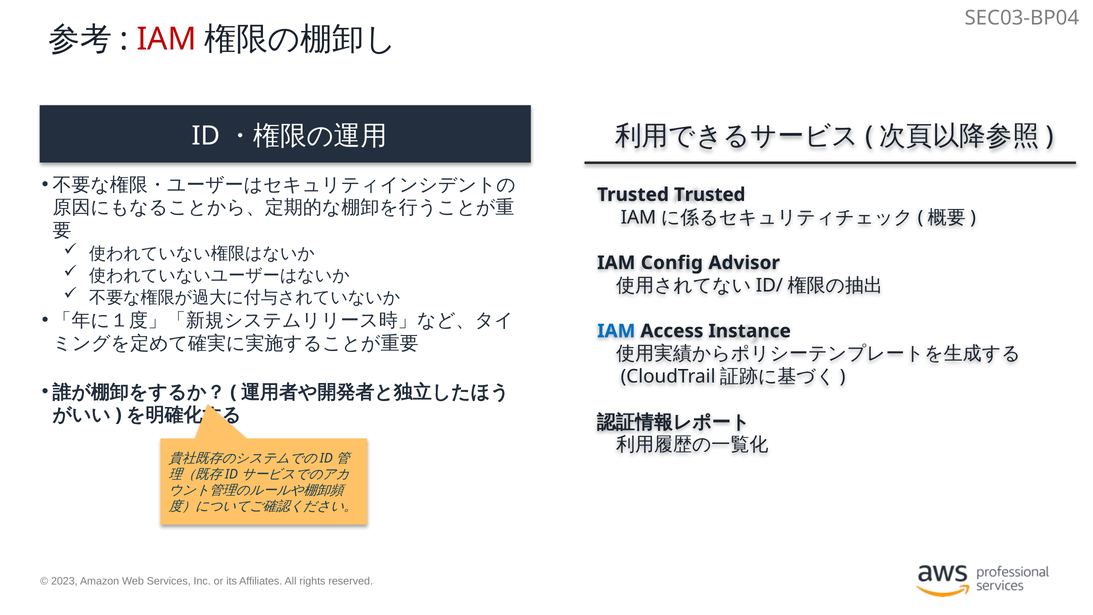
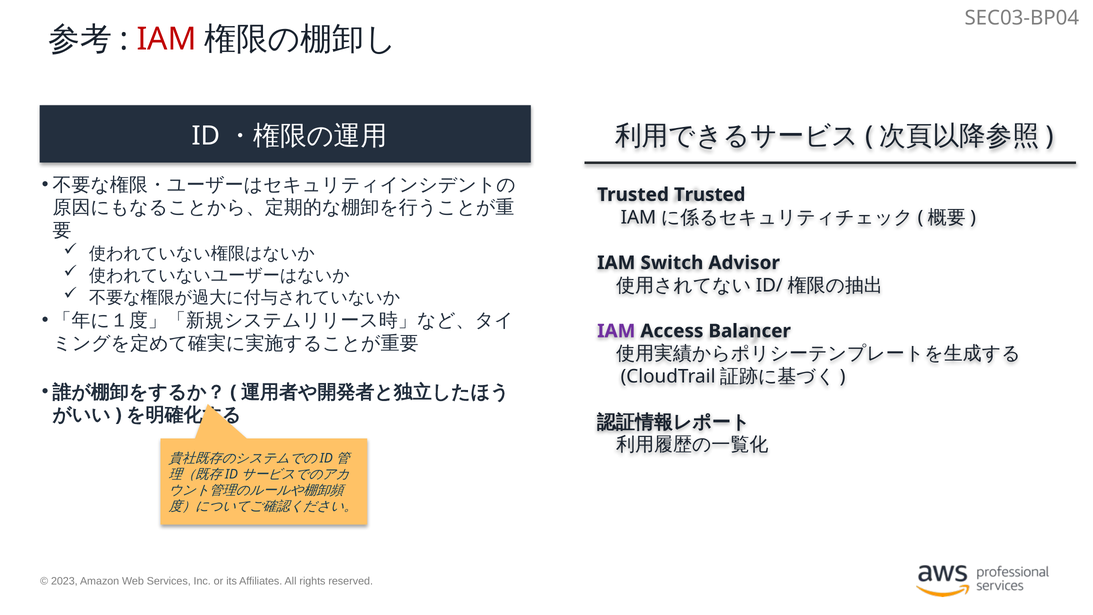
Config: Config -> Switch
IAM at (616, 331) colour: blue -> purple
Instance: Instance -> Balancer
